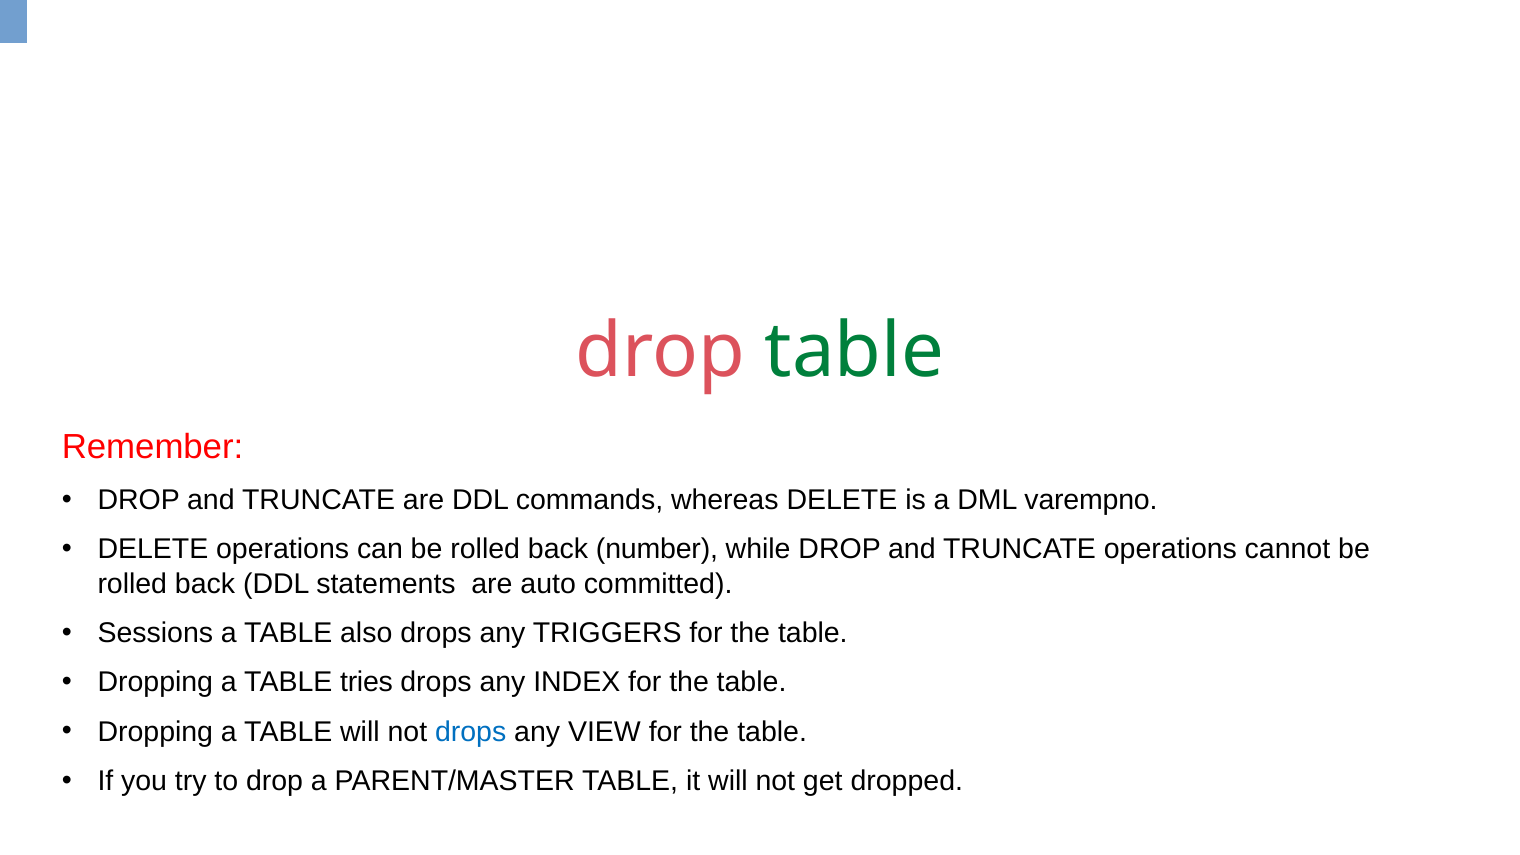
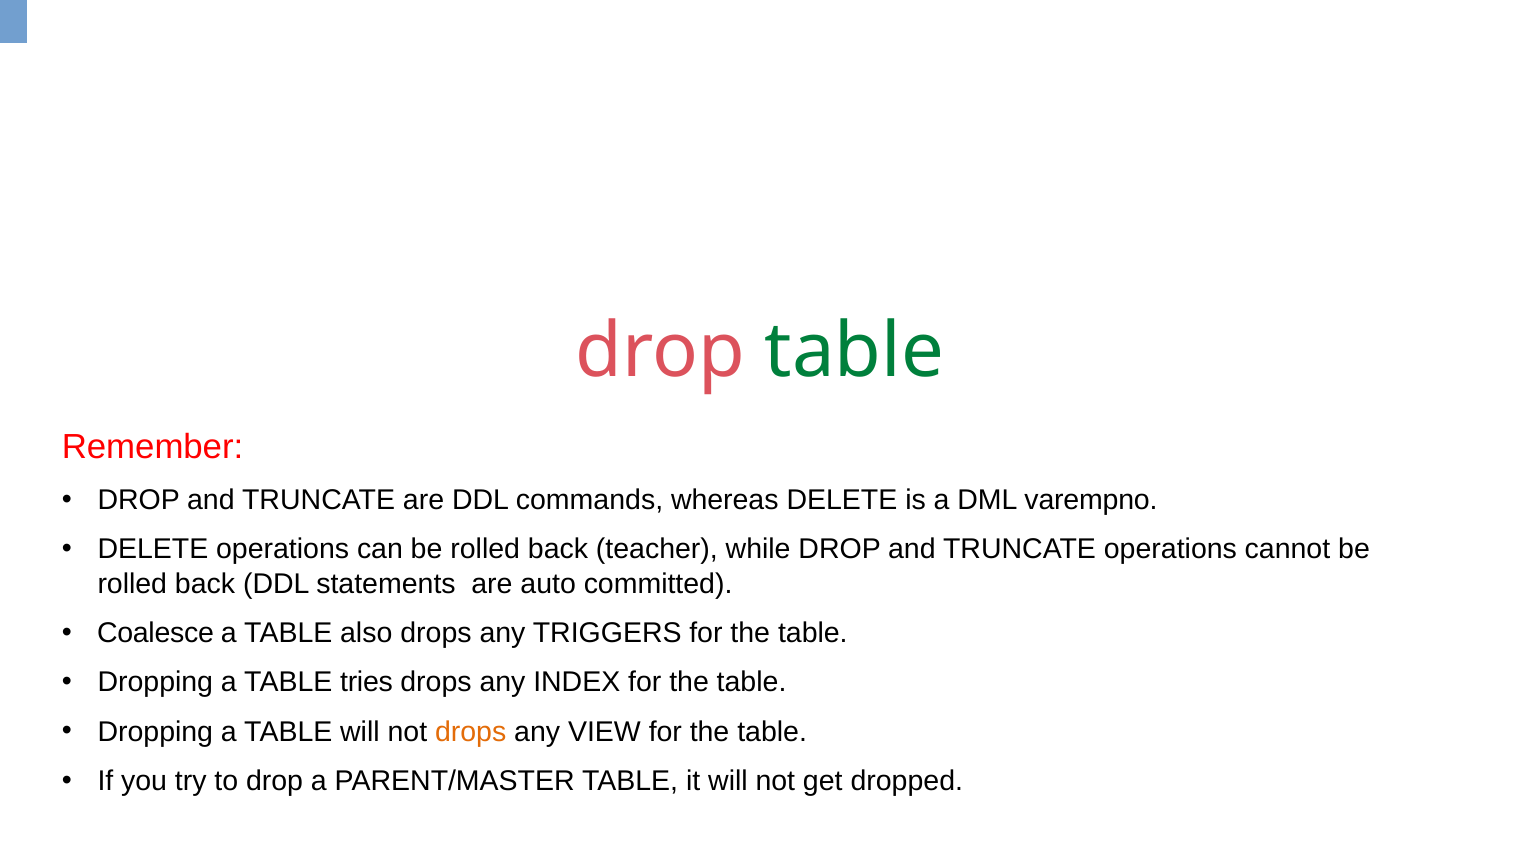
number: number -> teacher
Sessions: Sessions -> Coalesce
drops at (471, 732) colour: blue -> orange
